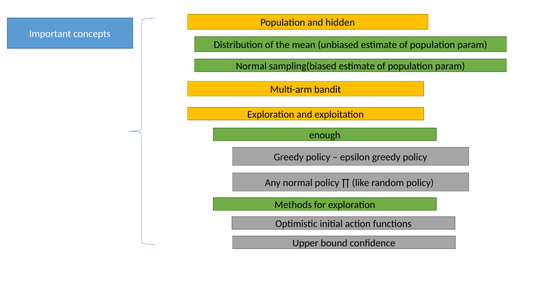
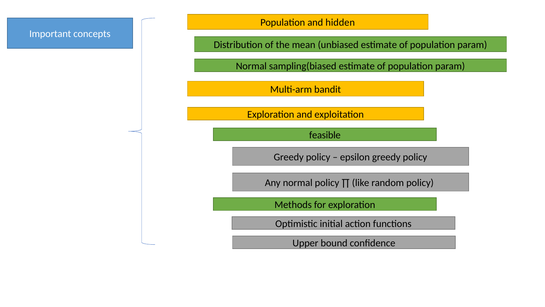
enough: enough -> feasible
